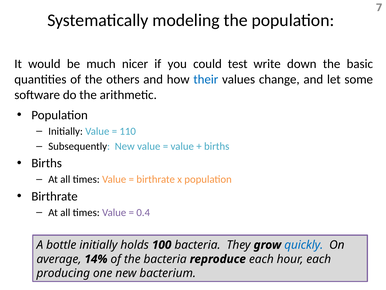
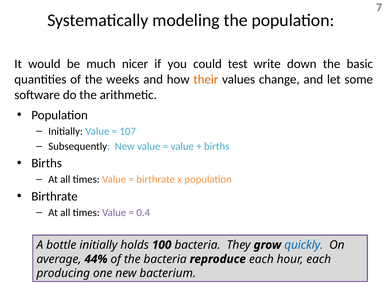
others: others -> weeks
their colour: blue -> orange
110: 110 -> 107
14%: 14% -> 44%
